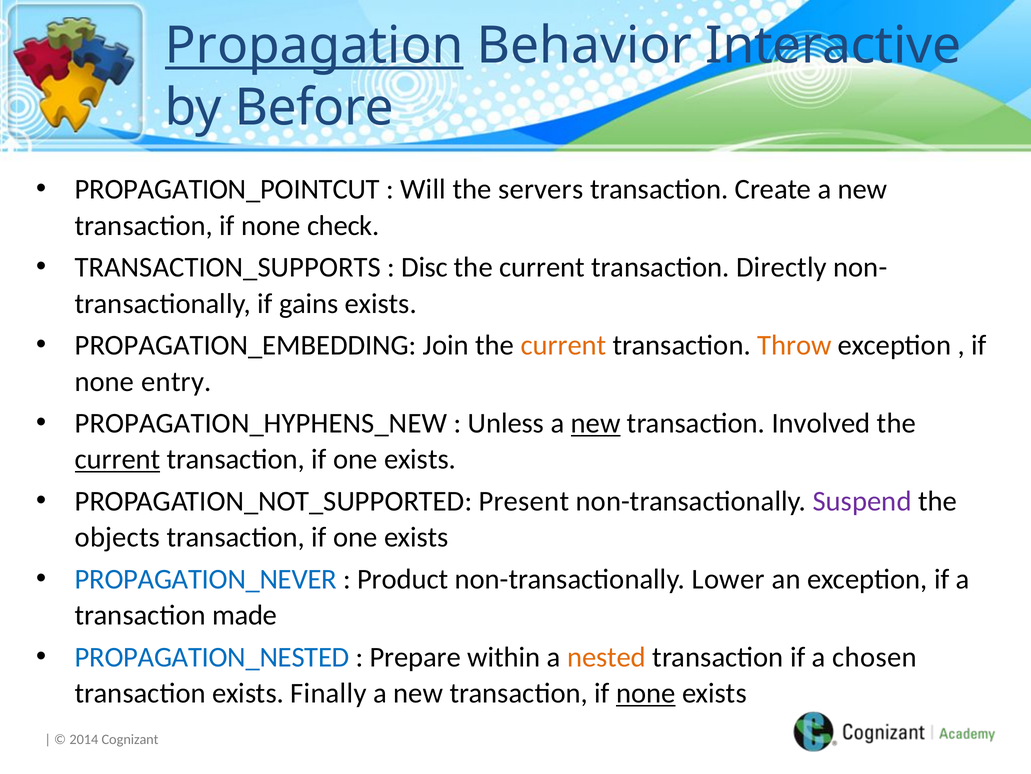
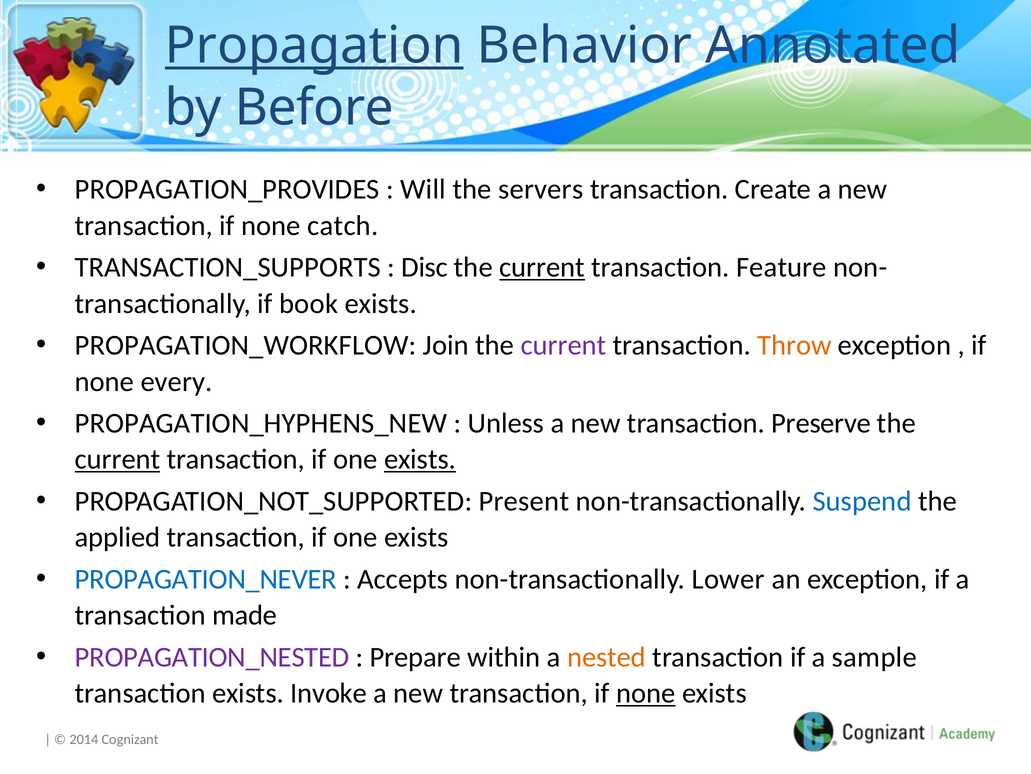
Interactive: Interactive -> Annotated
PROPAGATION_POINTCUT: PROPAGATION_POINTCUT -> PROPAGATION_PROVIDES
check: check -> catch
current at (542, 267) underline: none -> present
Directly: Directly -> Feature
gains: gains -> book
PROPAGATION_EMBEDDING: PROPAGATION_EMBEDDING -> PROPAGATION_WORKFLOW
current at (563, 345) colour: orange -> purple
entry: entry -> every
new at (596, 423) underline: present -> none
Involved: Involved -> Preserve
exists at (420, 459) underline: none -> present
Suspend colour: purple -> blue
objects: objects -> applied
Product: Product -> Accepts
PROPAGATION_NESTED colour: blue -> purple
chosen: chosen -> sample
Finally: Finally -> Invoke
